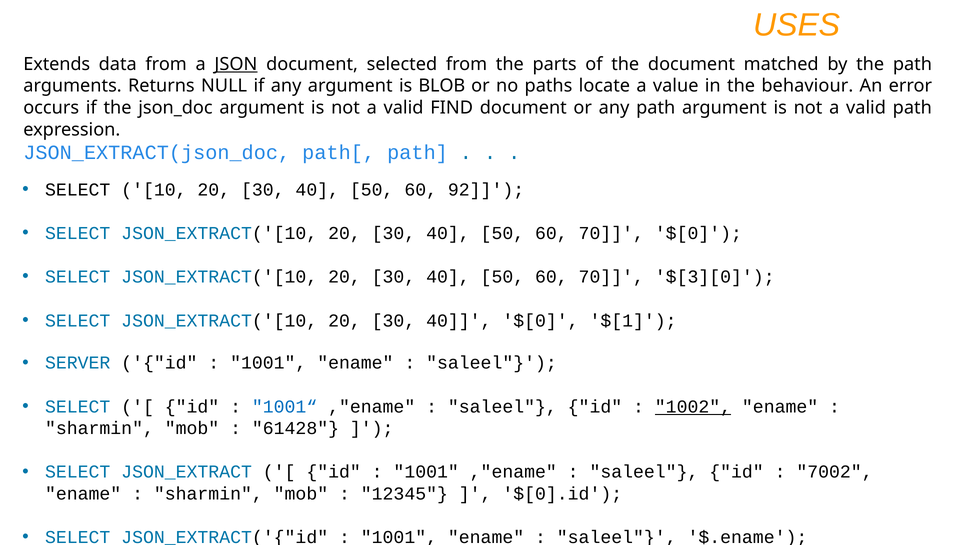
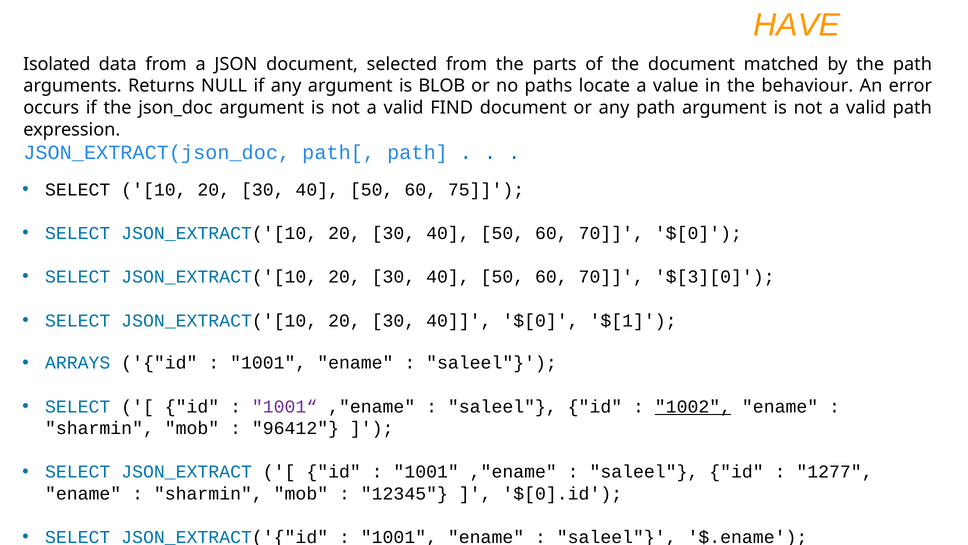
USES: USES -> HAVE
Extends: Extends -> Isolated
JSON underline: present -> none
92: 92 -> 75
SERVER: SERVER -> ARRAYS
1001“ colour: blue -> purple
61428: 61428 -> 96412
7002: 7002 -> 1277
